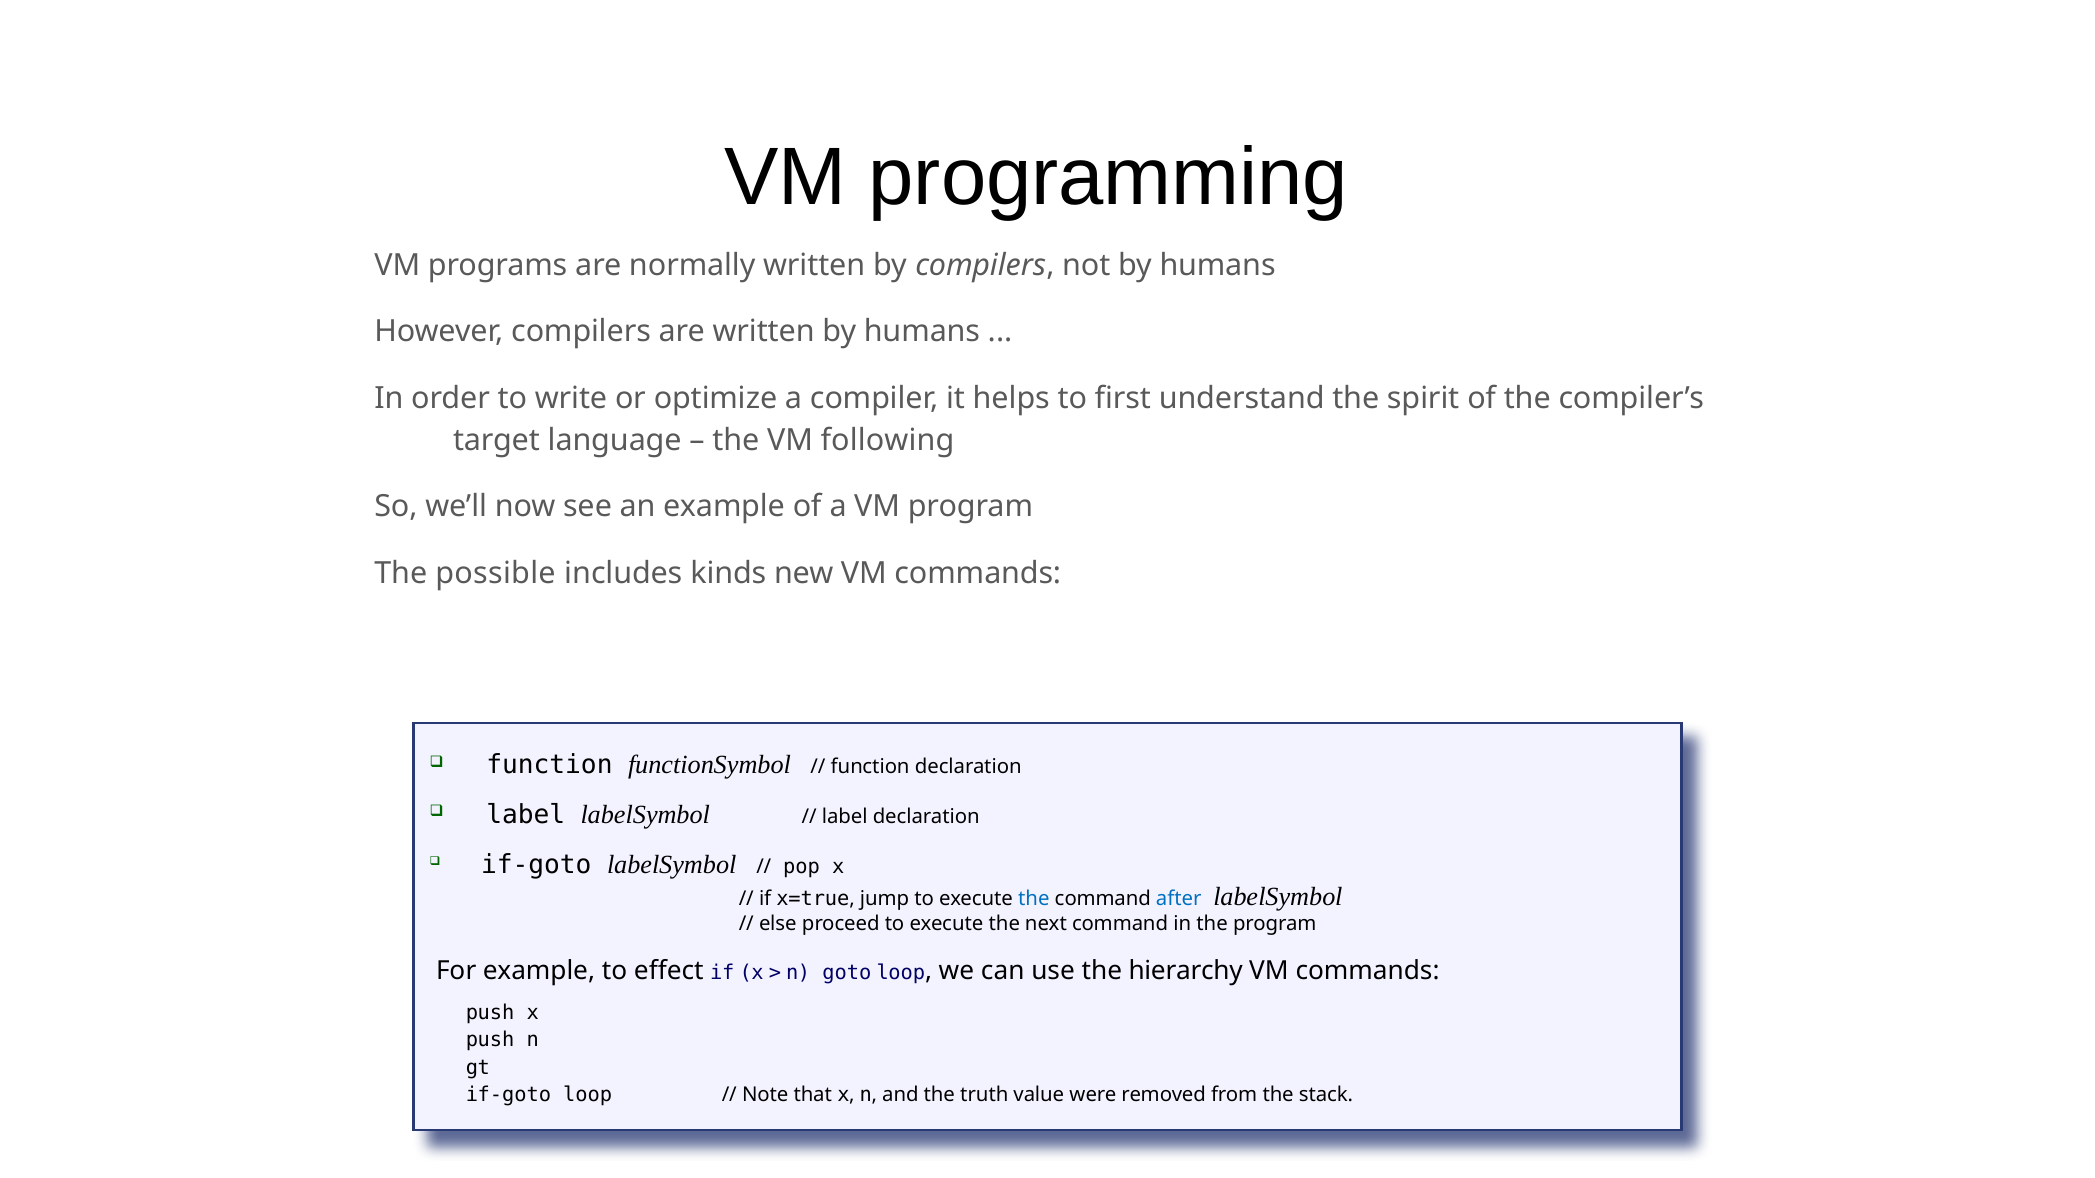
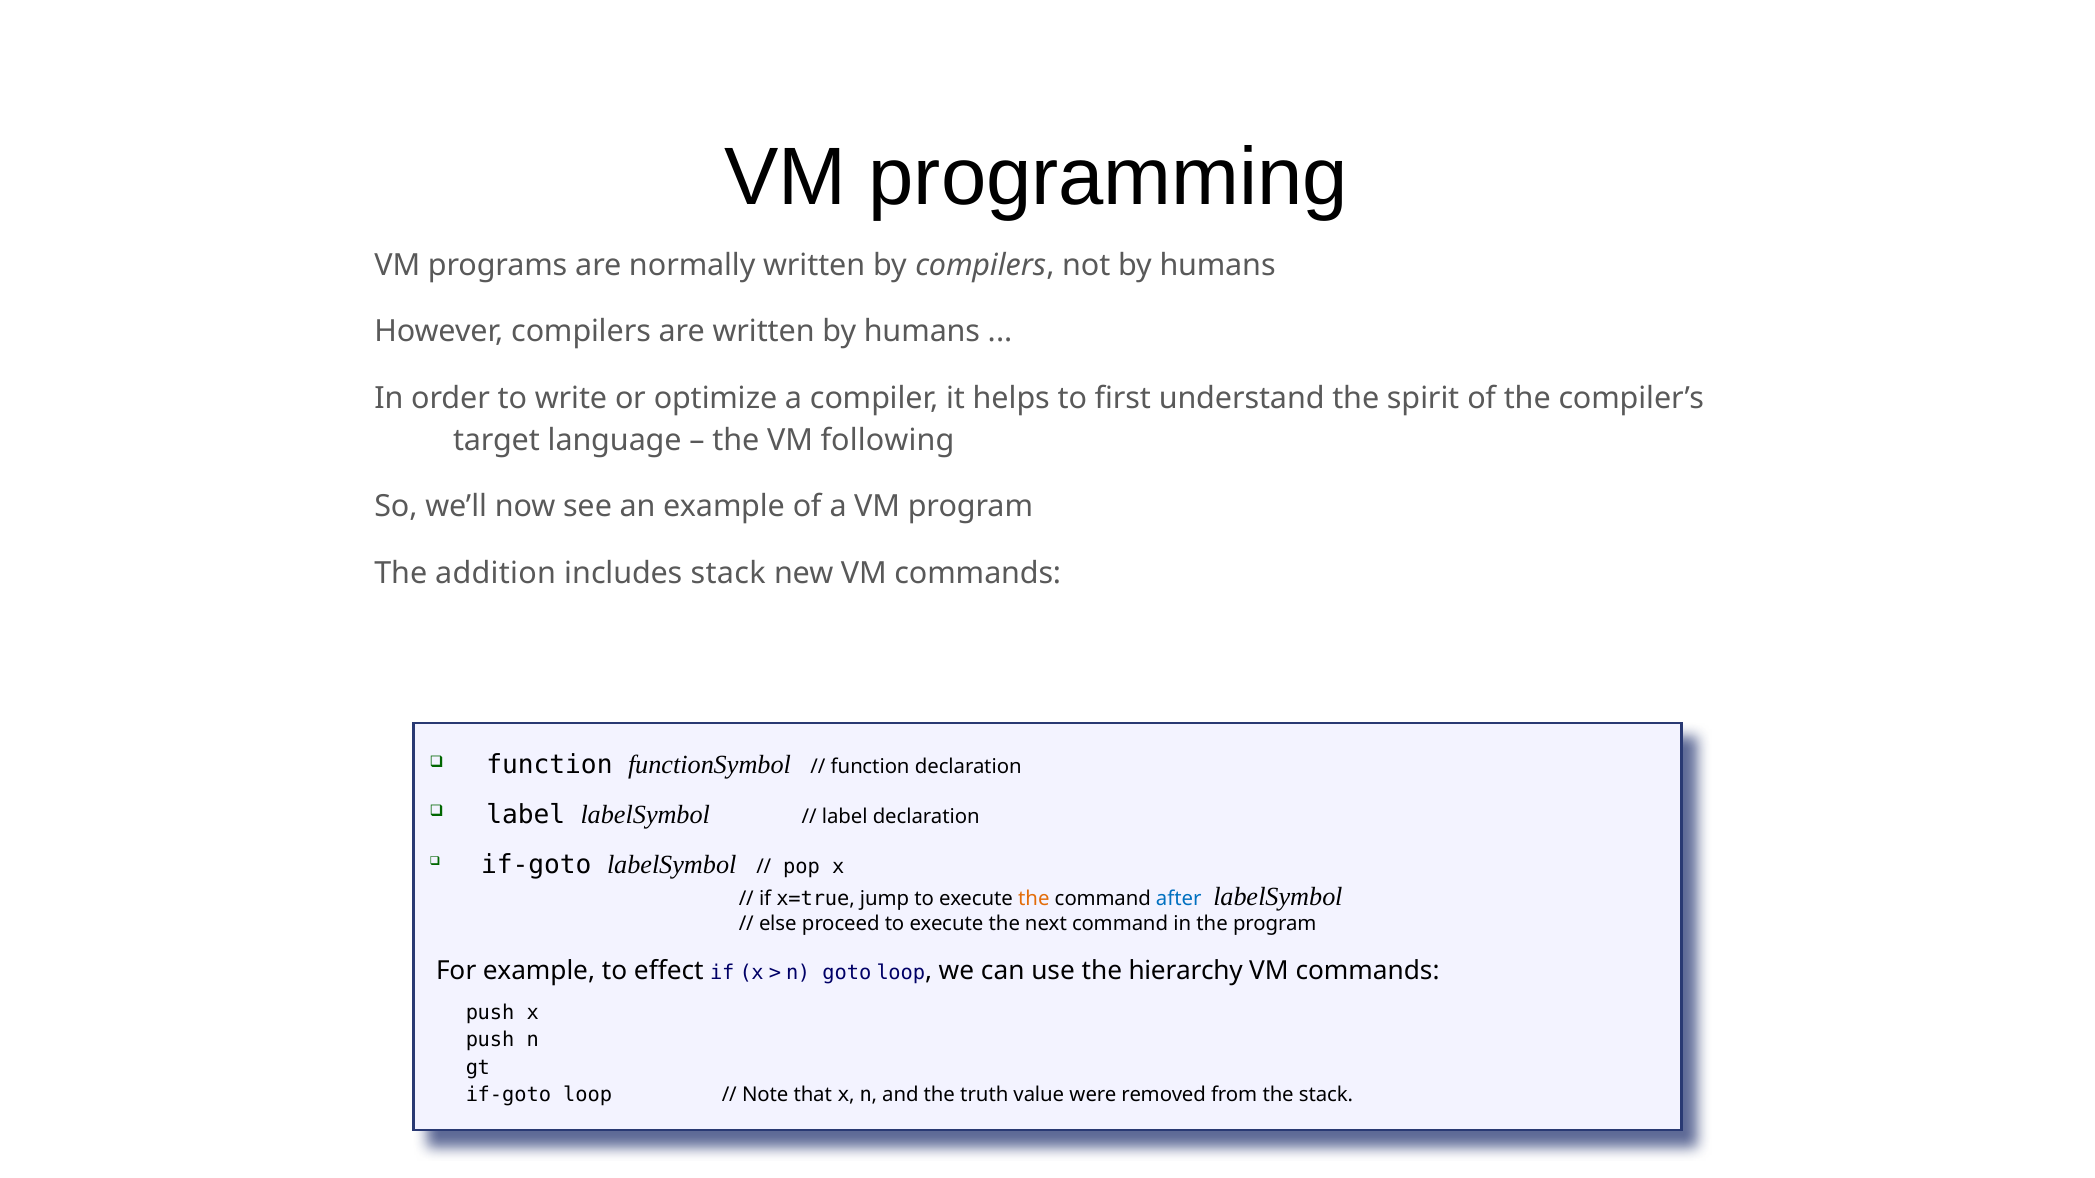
possible: possible -> addition
includes kinds: kinds -> stack
the at (1034, 899) colour: blue -> orange
